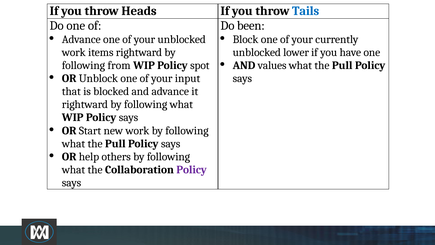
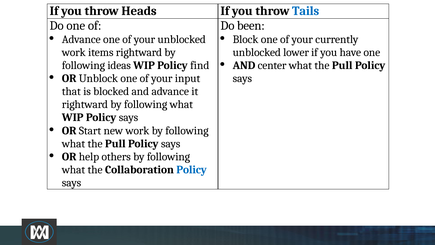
values: values -> center
from: from -> ideas
spot: spot -> find
Policy at (192, 169) colour: purple -> blue
